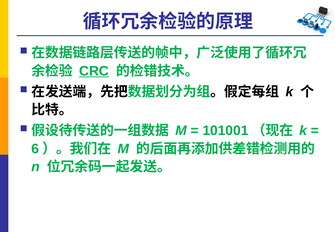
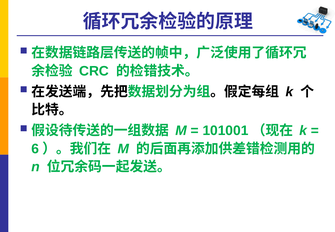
CRC underline: present -> none
